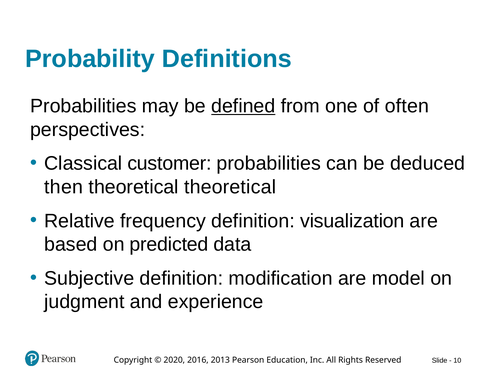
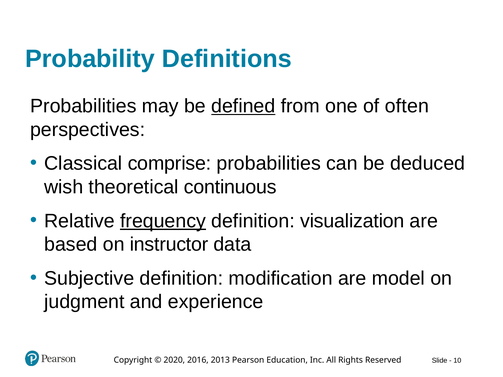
customer: customer -> comprise
then: then -> wish
theoretical theoretical: theoretical -> continuous
frequency underline: none -> present
predicted: predicted -> instructor
